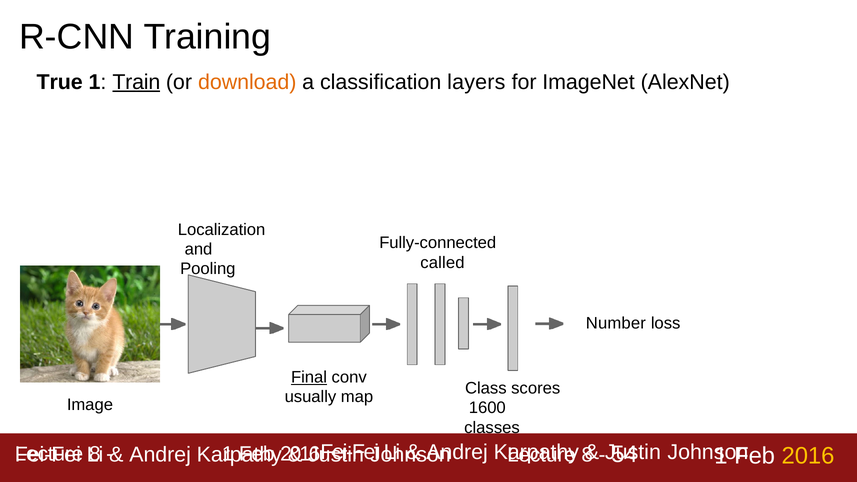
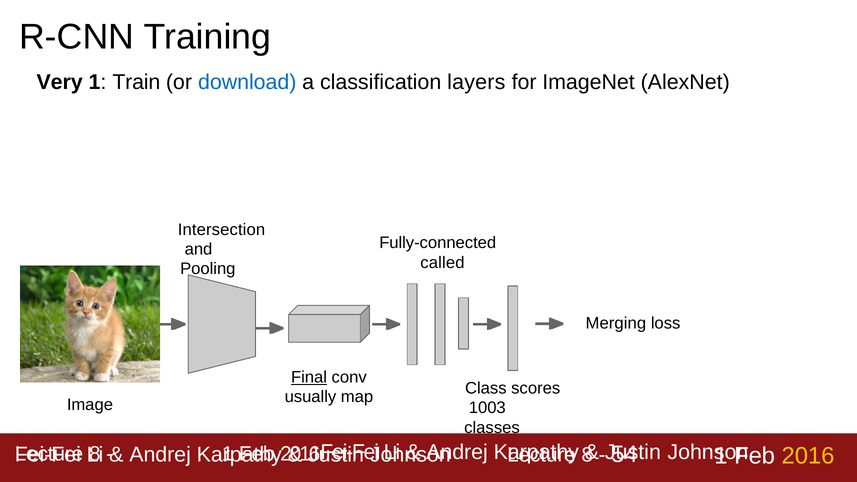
True: True -> Very
Train underline: present -> none
download colour: orange -> blue
Localization: Localization -> Intersection
Number: Number -> Merging
1600: 1600 -> 1003
